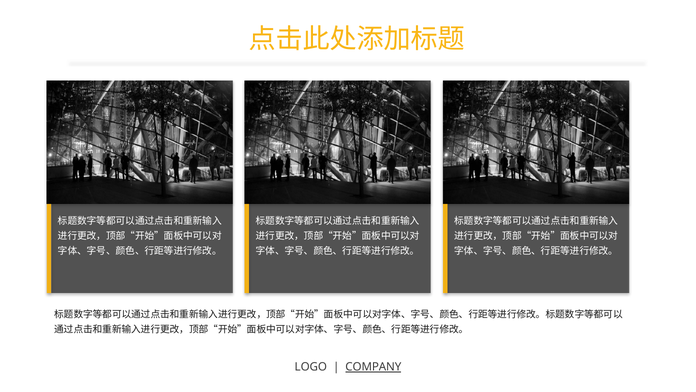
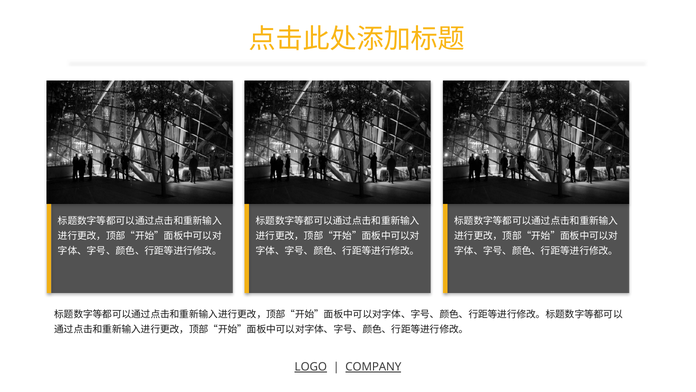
LOGO underline: none -> present
